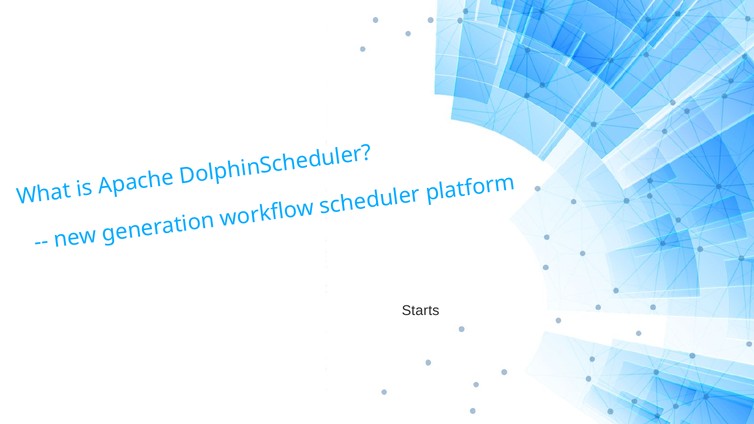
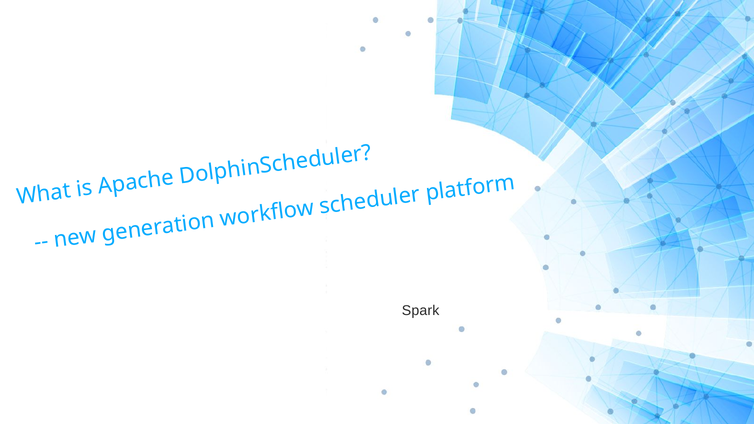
Starts: Starts -> Spark
